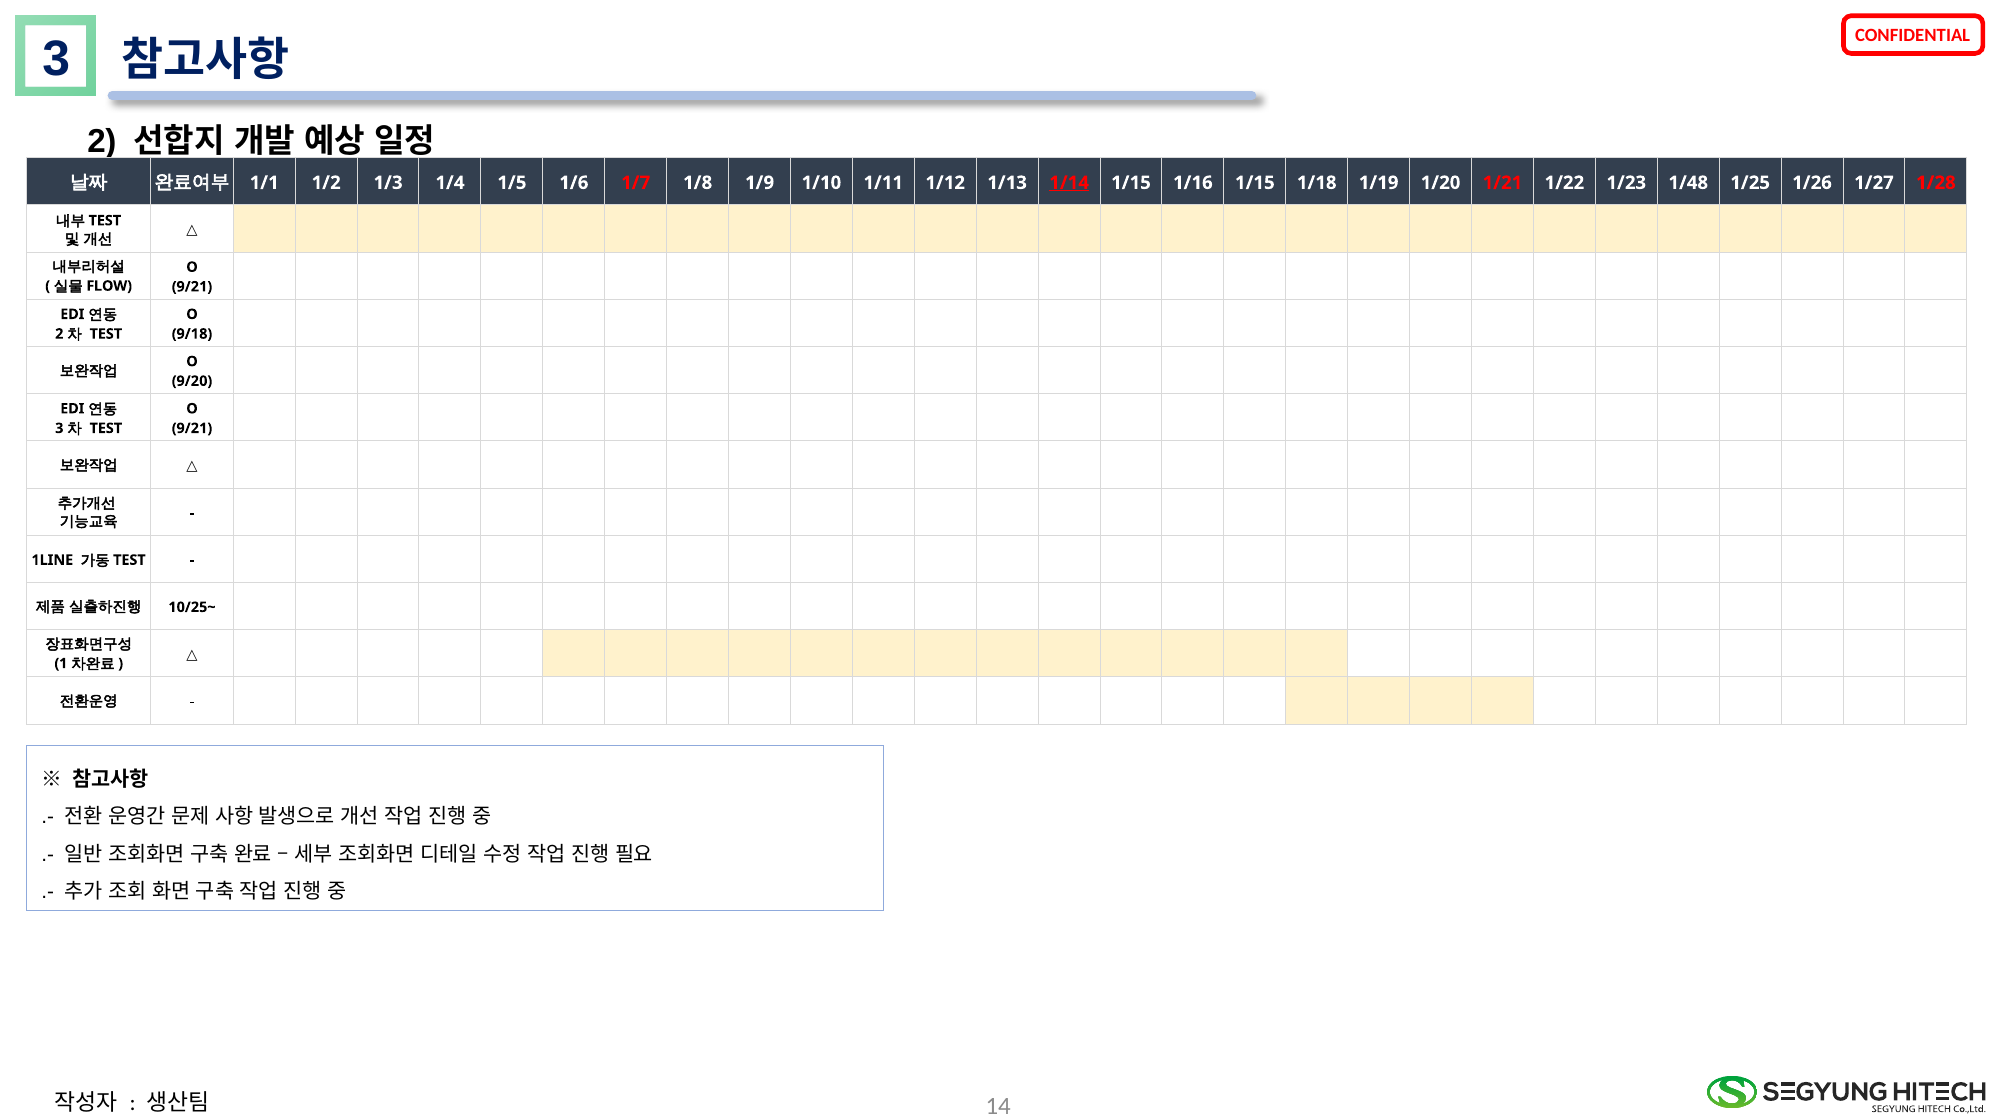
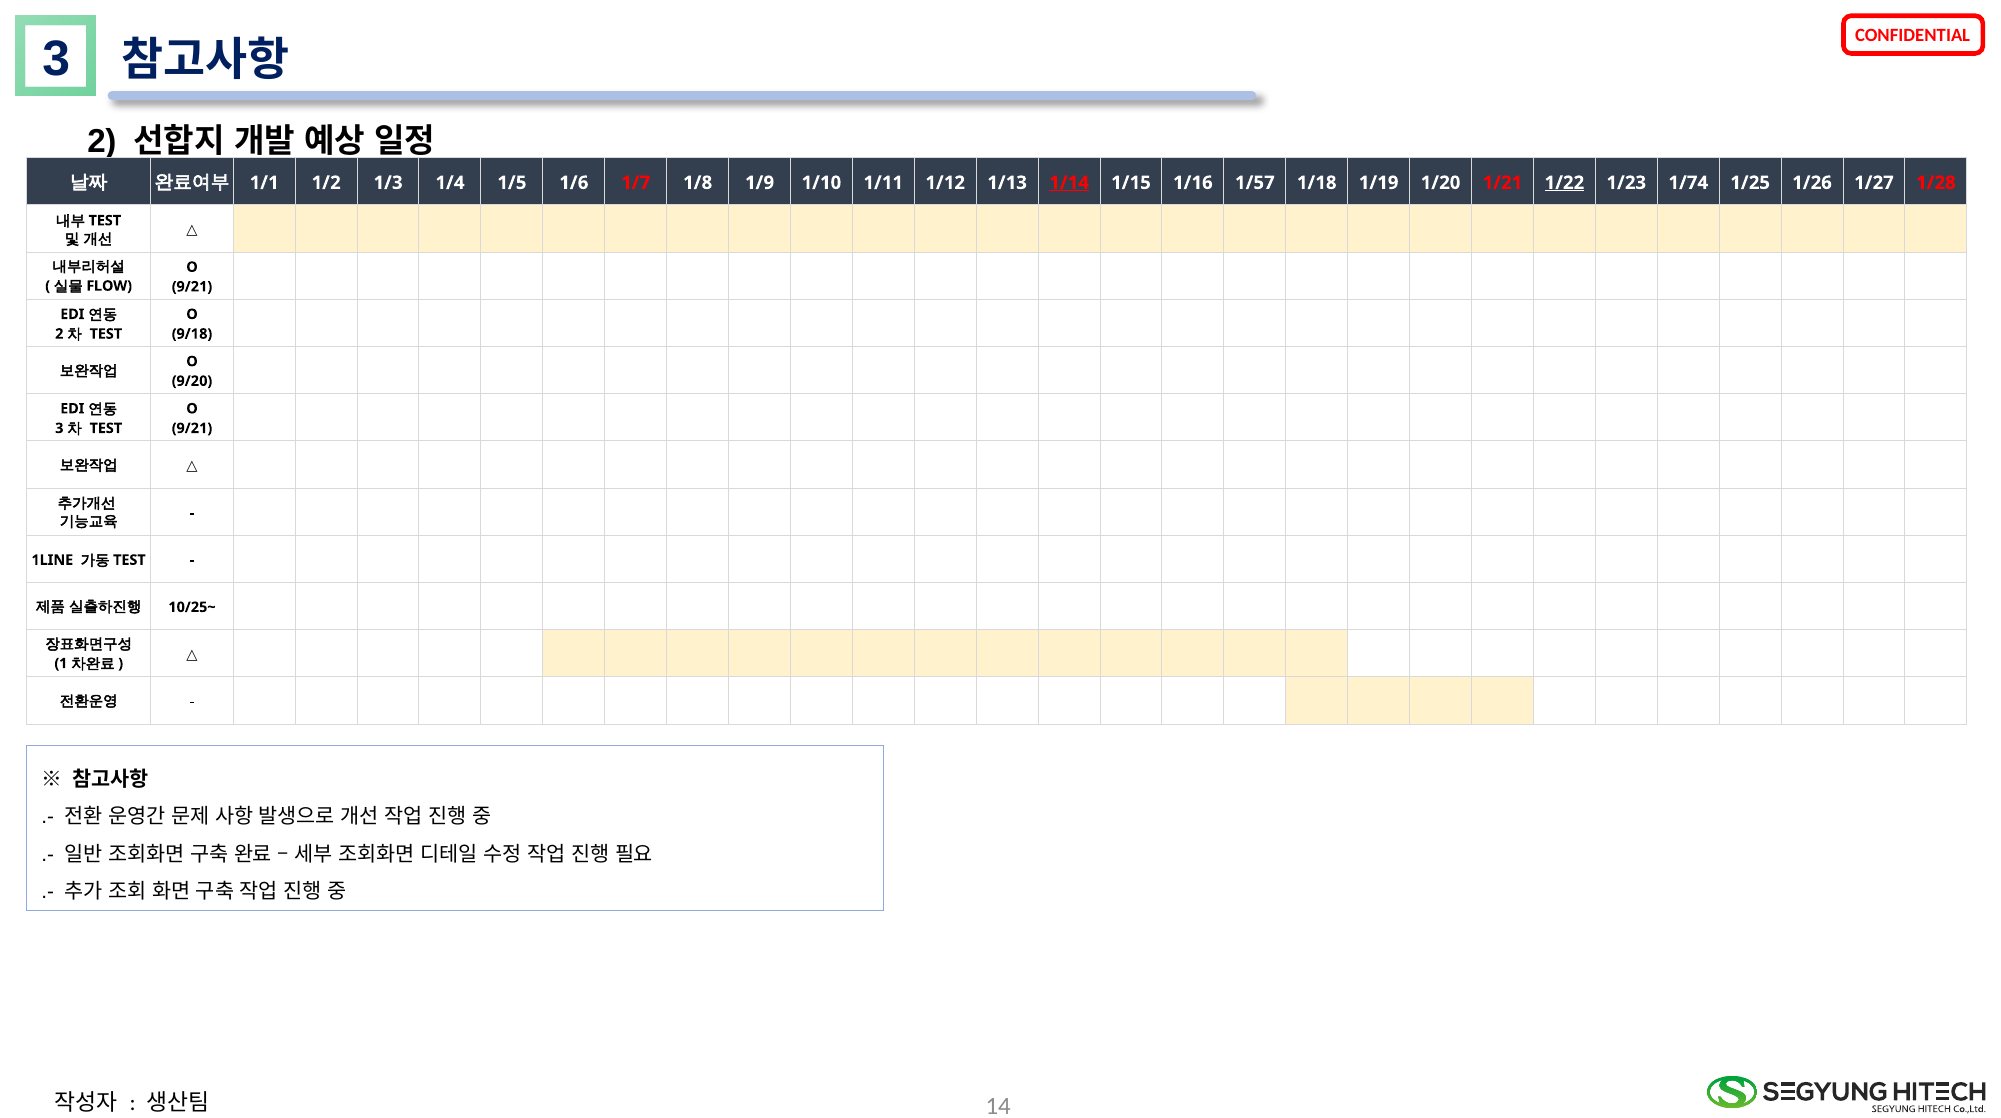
1/16 1/15: 1/15 -> 1/57
1/22 underline: none -> present
1/48: 1/48 -> 1/74
